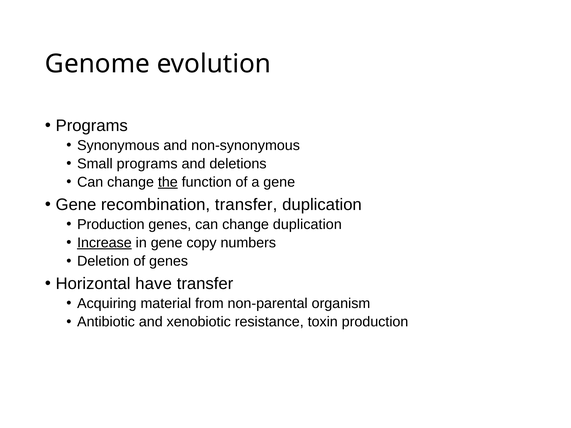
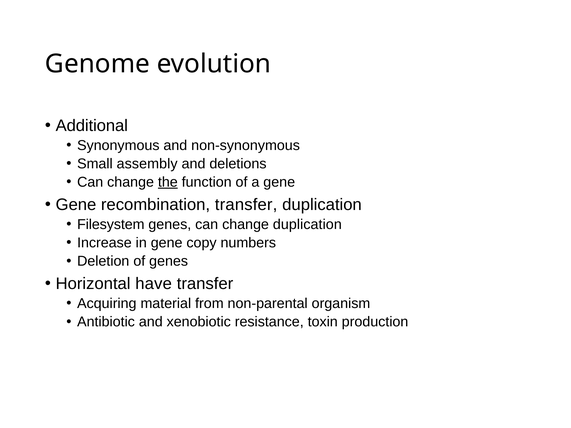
Programs at (92, 126): Programs -> Additional
Small programs: programs -> assembly
Production at (111, 225): Production -> Filesystem
Increase underline: present -> none
